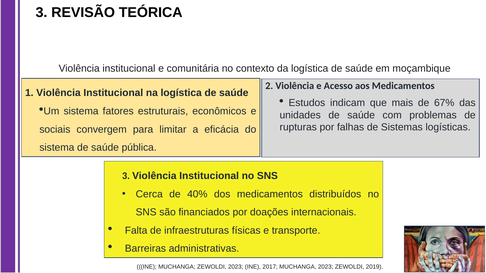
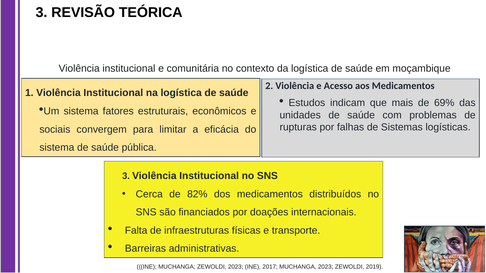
67%: 67% -> 69%
40%: 40% -> 82%
